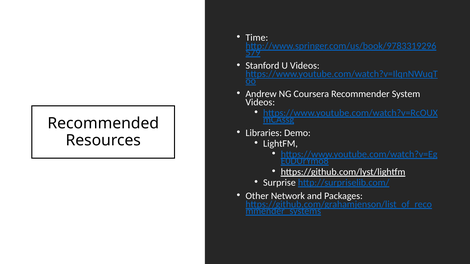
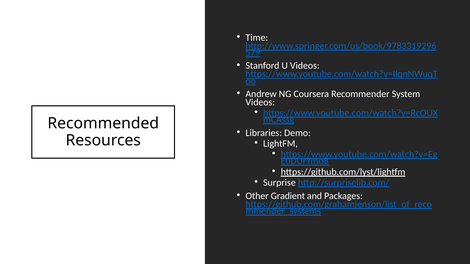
Network: Network -> Gradient
